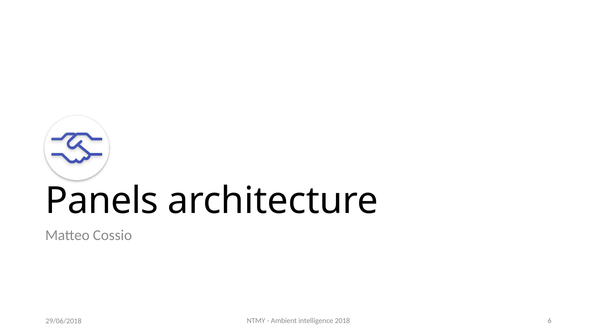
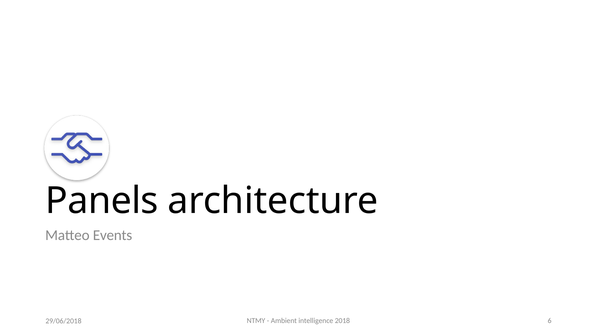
Cossio: Cossio -> Events
